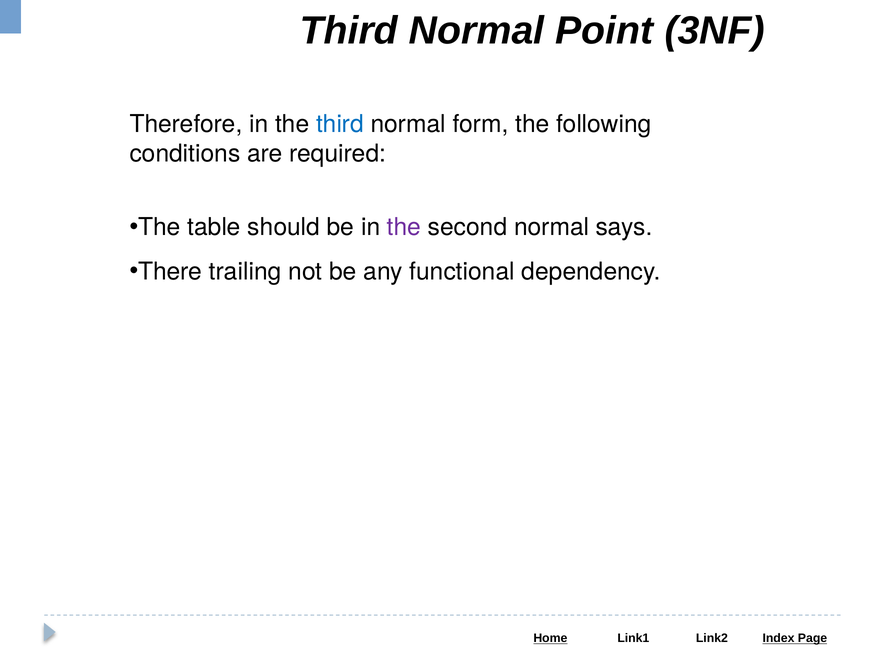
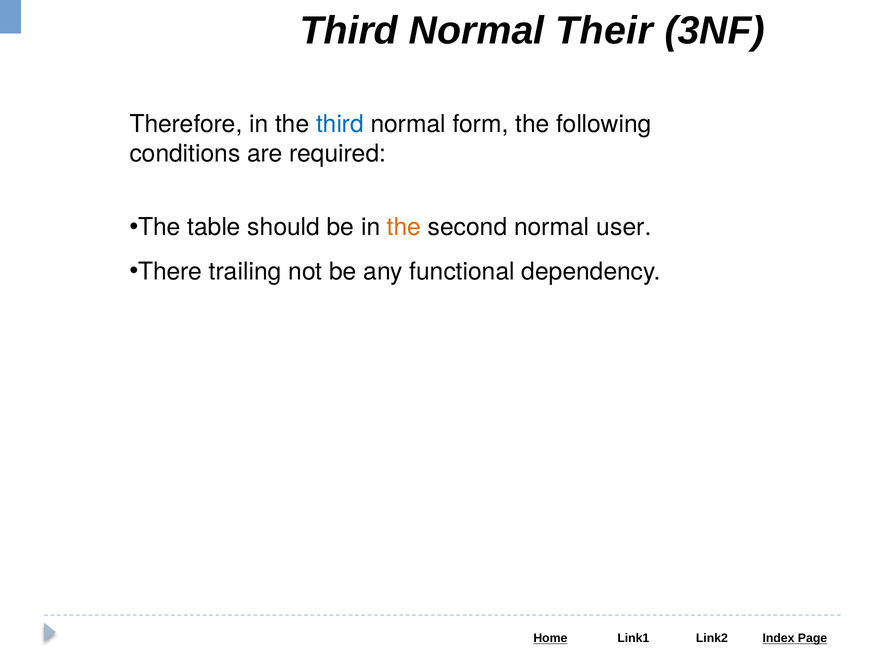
Point: Point -> Their
the at (404, 227) colour: purple -> orange
says: says -> user
